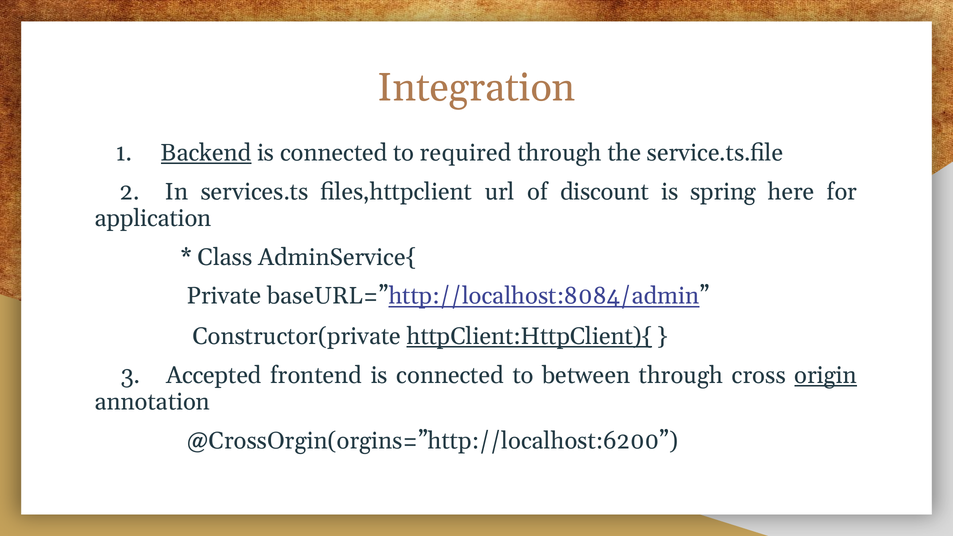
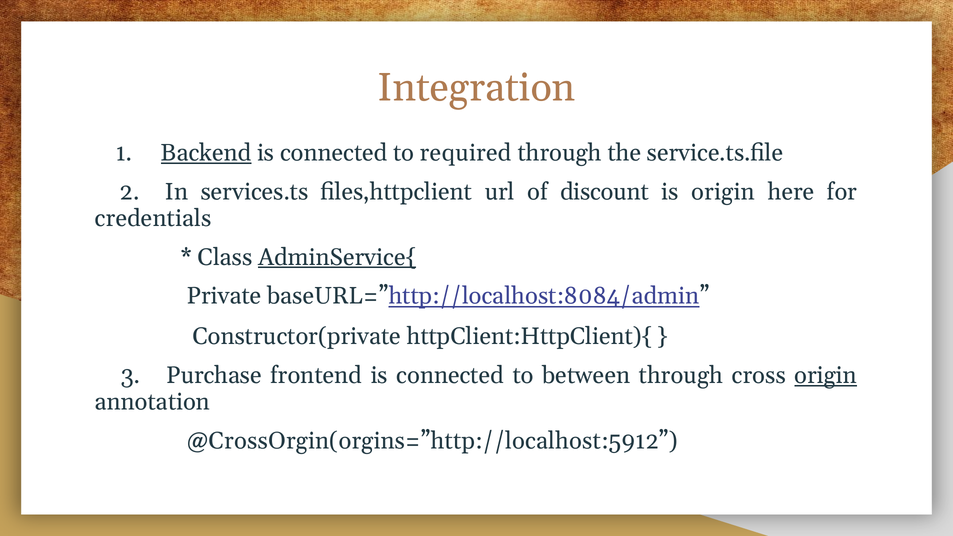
is spring: spring -> origin
application: application -> credentials
AdminService{ underline: none -> present
httpClient:HttpClient){ underline: present -> none
Accepted: Accepted -> Purchase
@CrossOrgin(orgins=”http://localhost:6200: @CrossOrgin(orgins=”http://localhost:6200 -> @CrossOrgin(orgins=”http://localhost:5912
